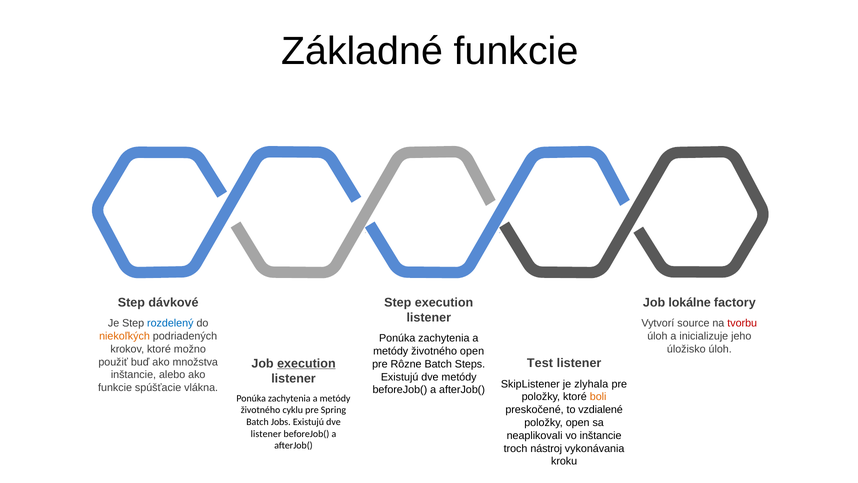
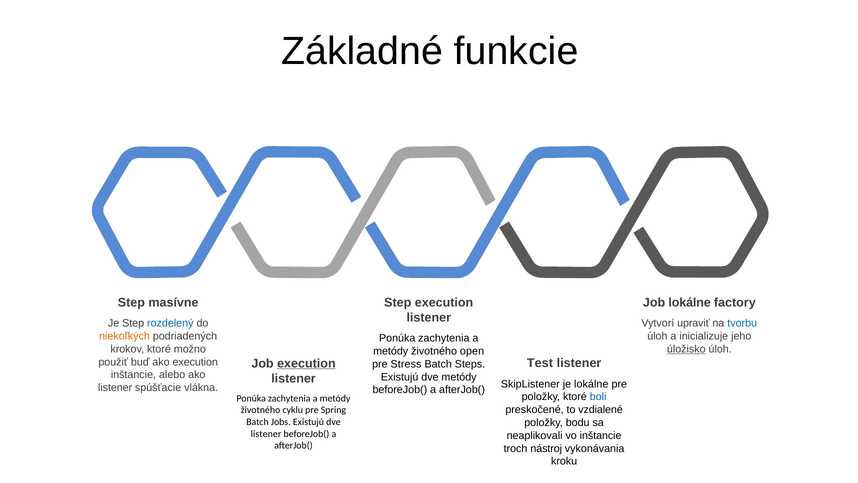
dávkové: dávkové -> masívne
source: source -> upraviť
tvorbu colour: red -> blue
úložisko underline: none -> present
ako množstva: množstva -> execution
Rôzne: Rôzne -> Stress
je zlyhala: zlyhala -> lokálne
funkcie at (115, 387): funkcie -> listener
boli colour: orange -> blue
položky open: open -> bodu
